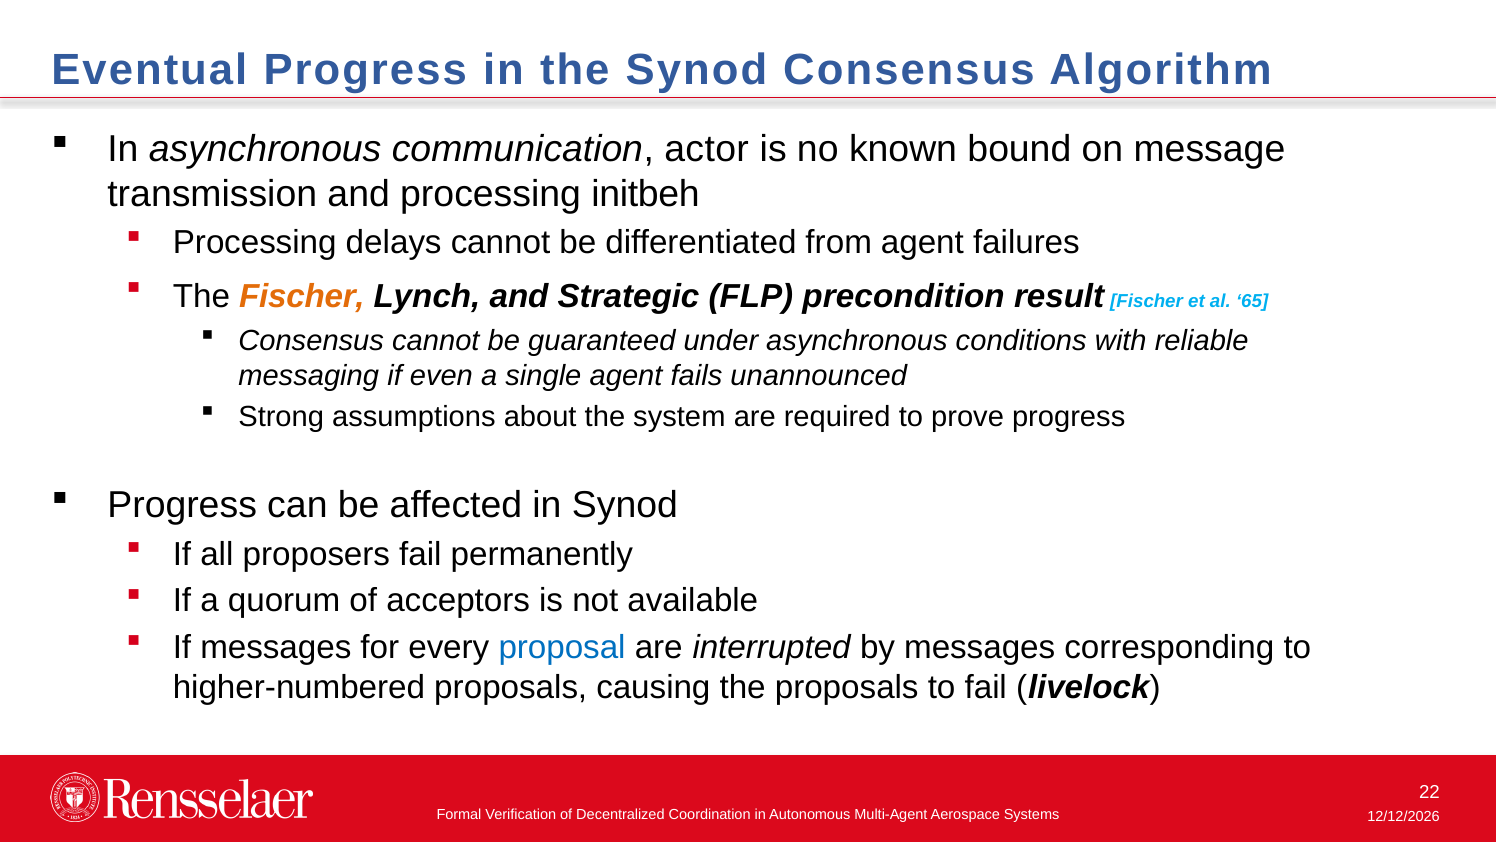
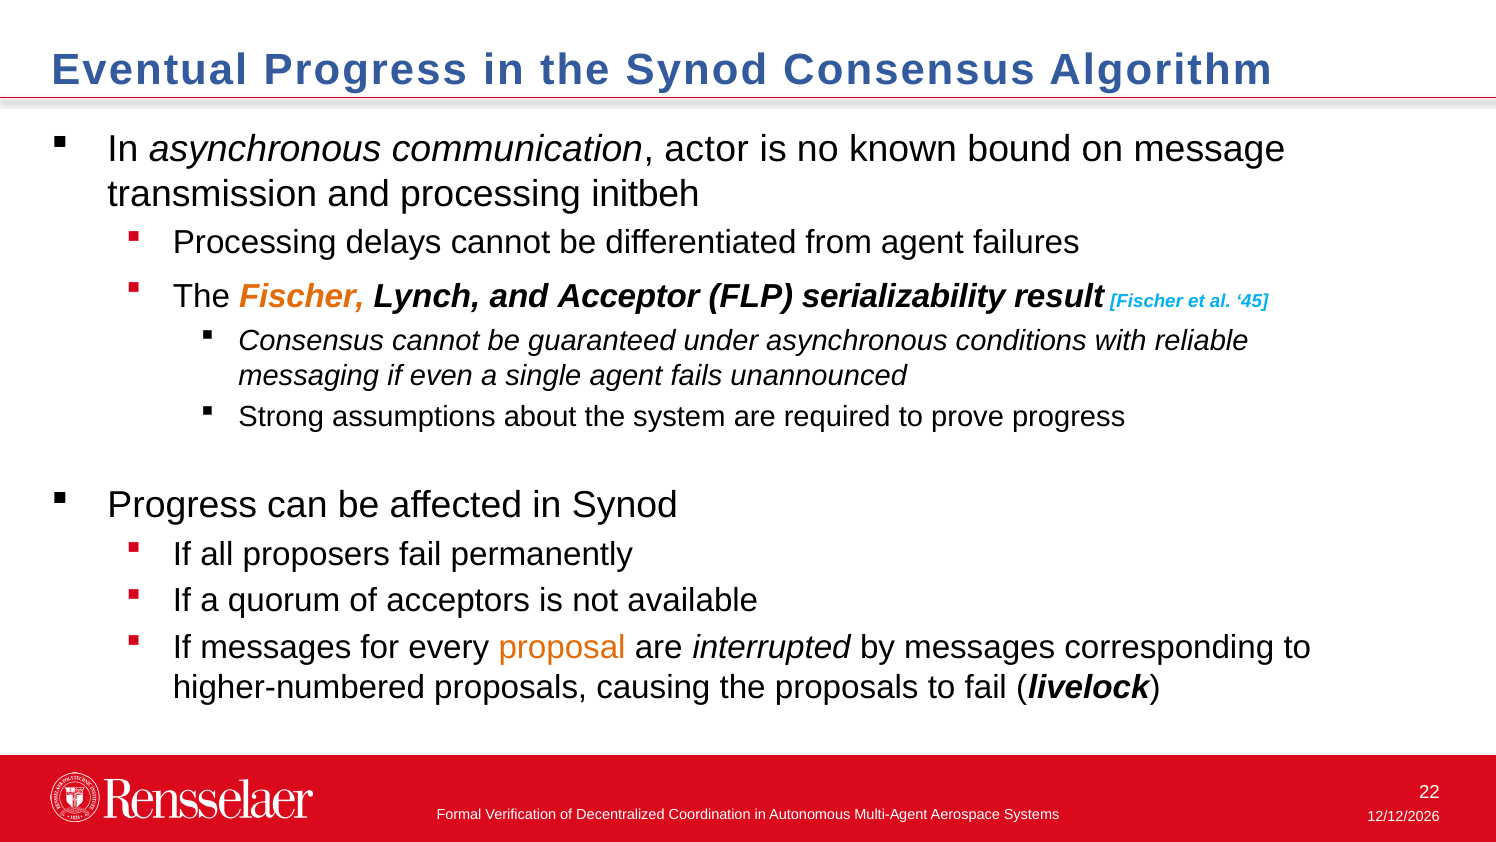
Strategic: Strategic -> Acceptor
precondition: precondition -> serializability
65: 65 -> 45
proposal colour: blue -> orange
